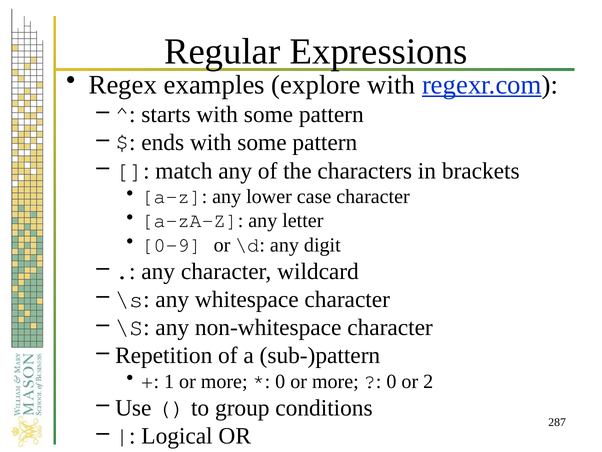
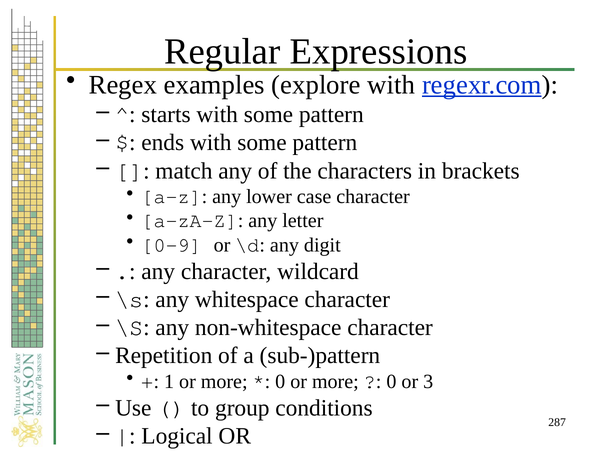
2: 2 -> 3
